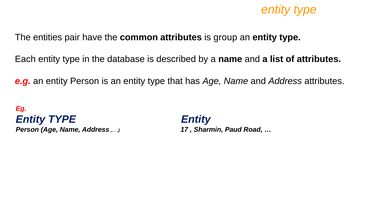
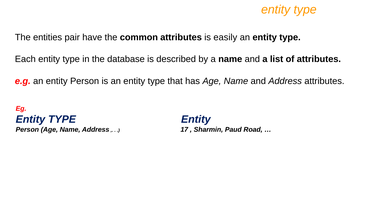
group: group -> easily
